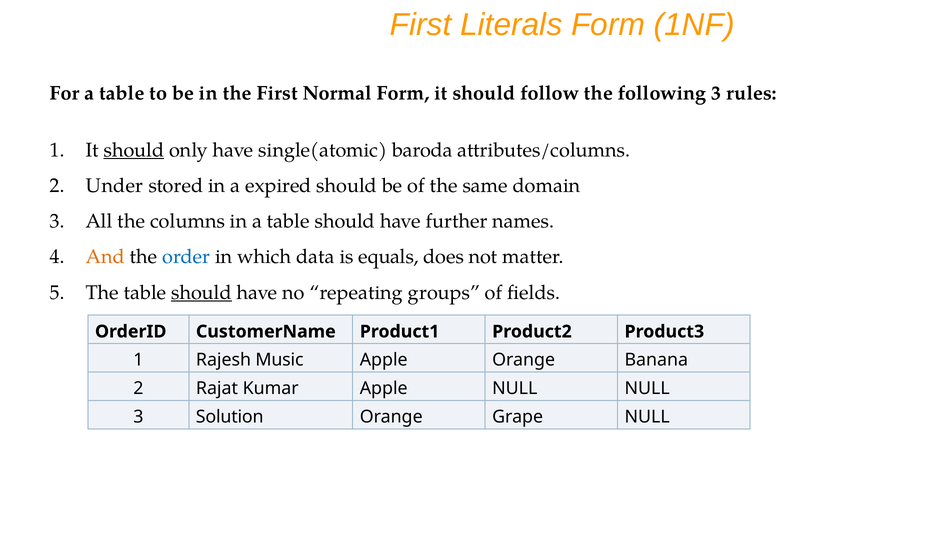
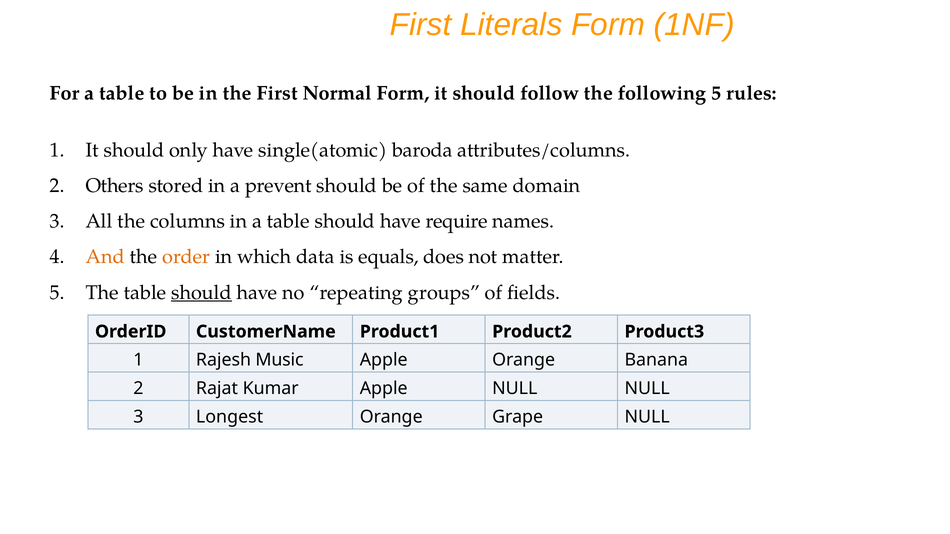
following 3: 3 -> 5
should at (134, 150) underline: present -> none
Under: Under -> Others
expired: expired -> prevent
further: further -> require
order colour: blue -> orange
Solution: Solution -> Longest
